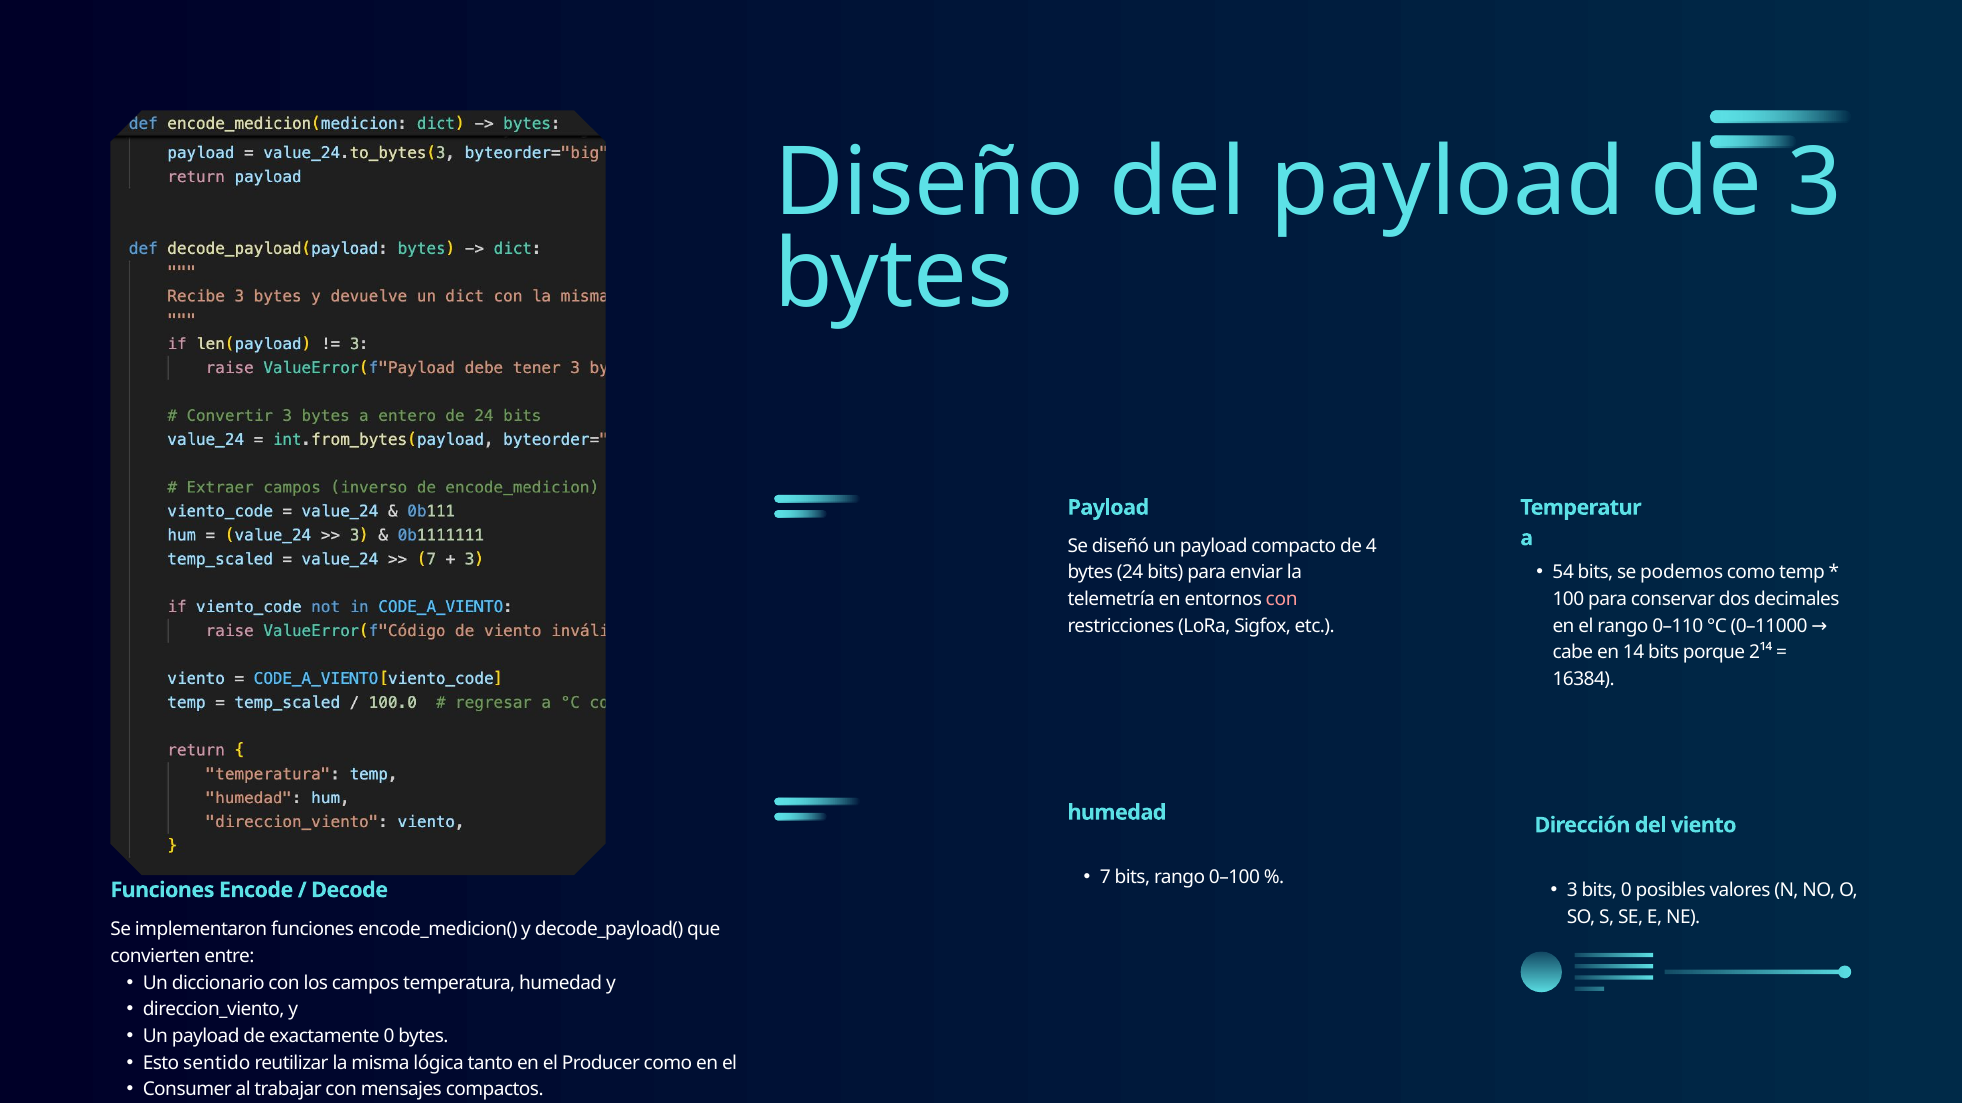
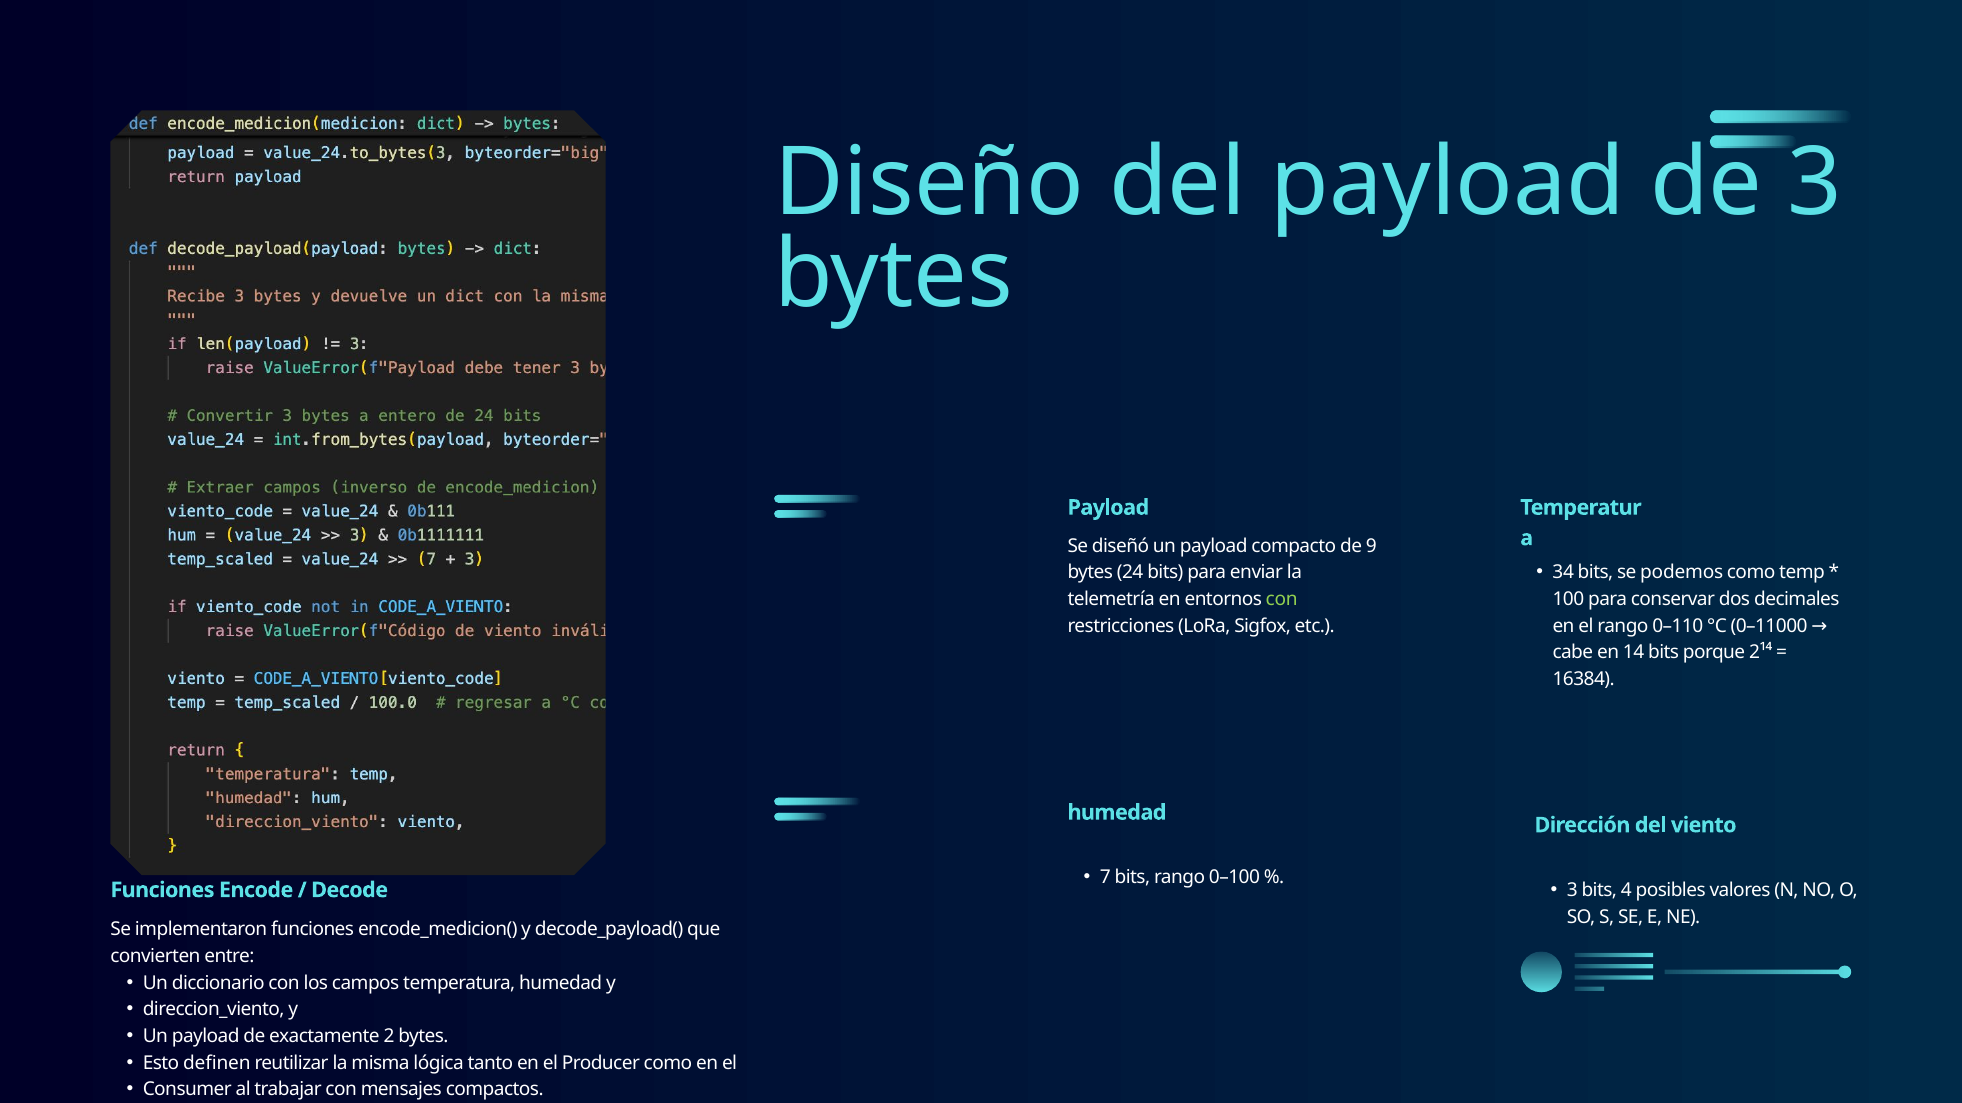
4: 4 -> 9
54: 54 -> 34
con at (1282, 599) colour: pink -> light green
bits 0: 0 -> 4
exactamente 0: 0 -> 2
sentido: sentido -> definen
